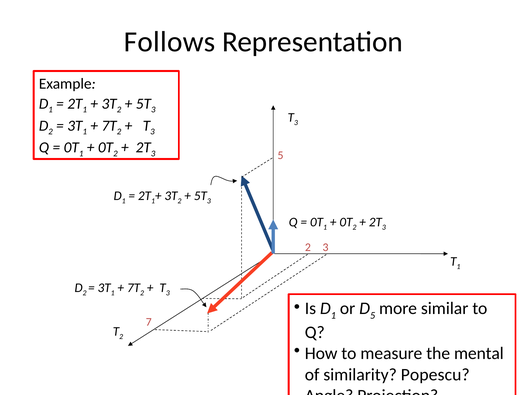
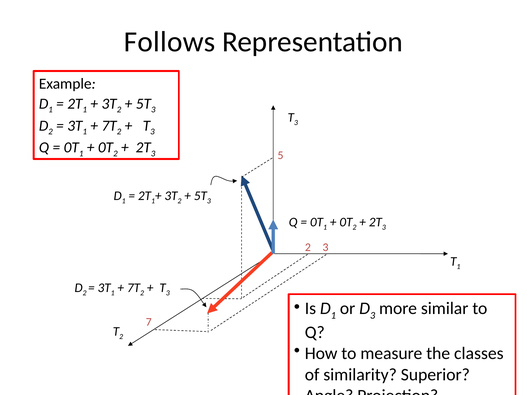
5 at (373, 316): 5 -> 3
mental: mental -> classes
Popescu: Popescu -> Superior
